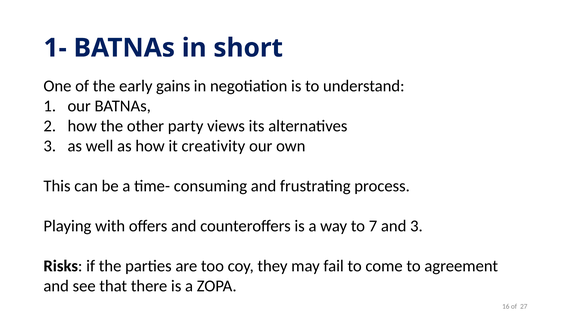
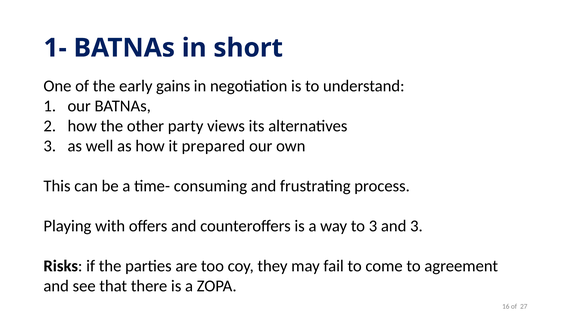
creativity: creativity -> prepared
to 7: 7 -> 3
